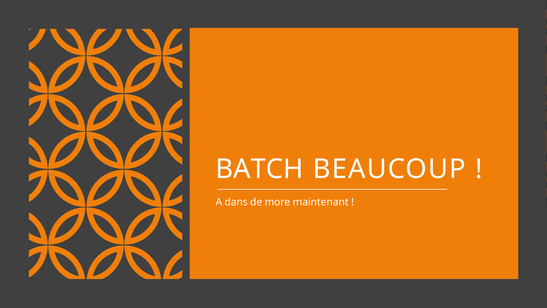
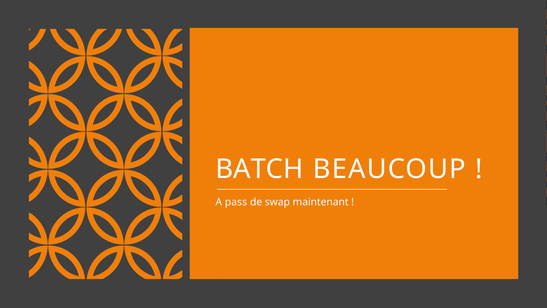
dans: dans -> pass
more: more -> swap
